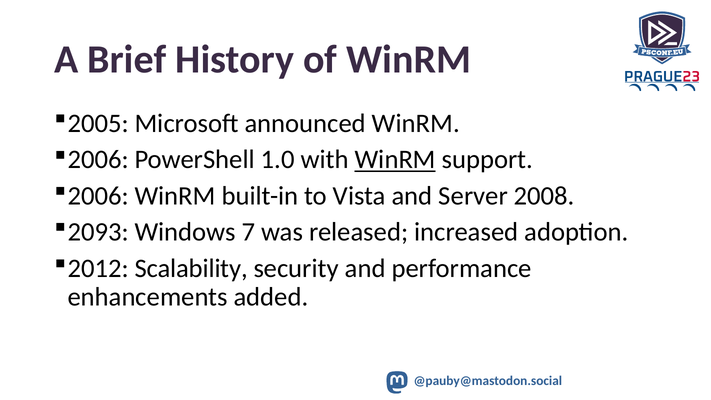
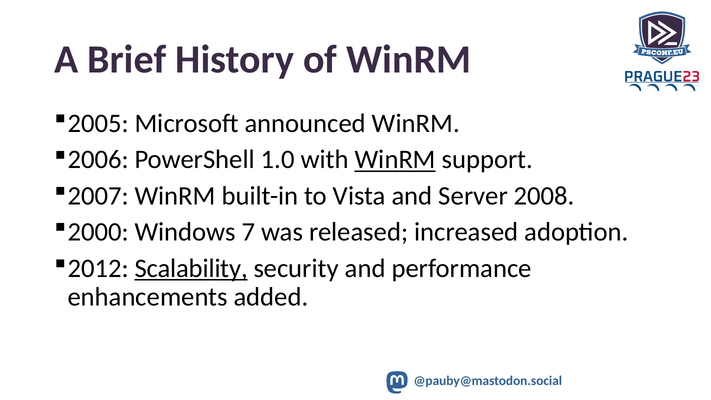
2006 at (98, 196): 2006 -> 2007
2093: 2093 -> 2000
Scalability underline: none -> present
